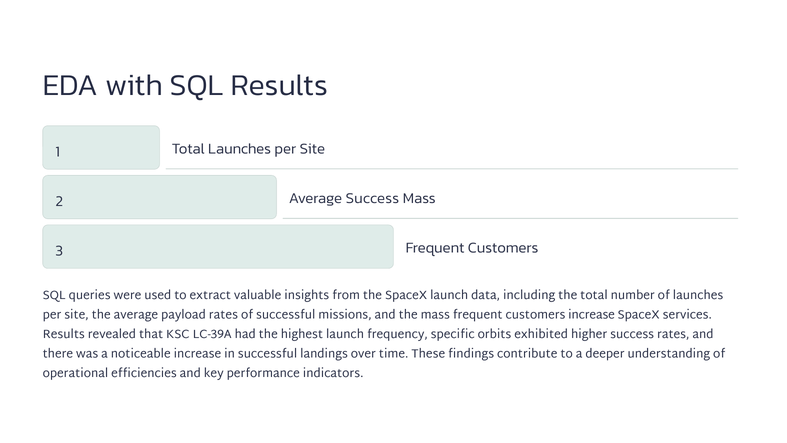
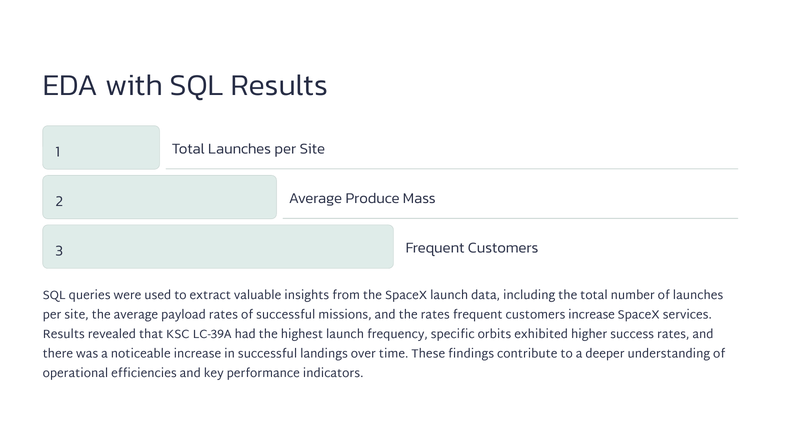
Average Success: Success -> Produce
the mass: mass -> rates
